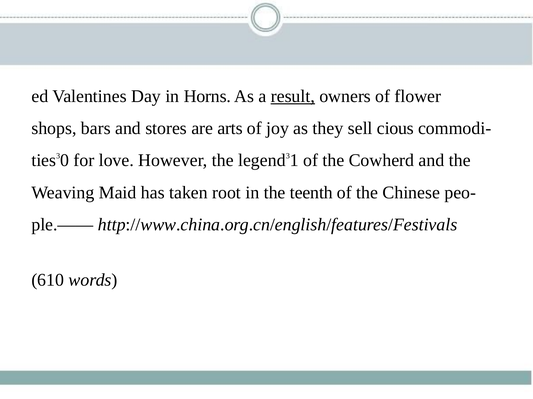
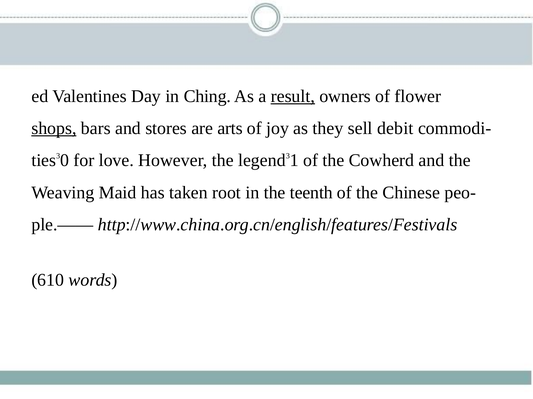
Horns: Horns -> Ching
shops underline: none -> present
cious: cious -> debit
